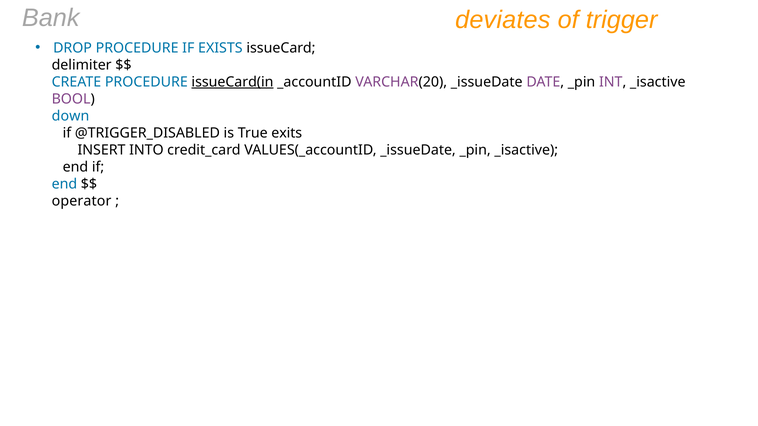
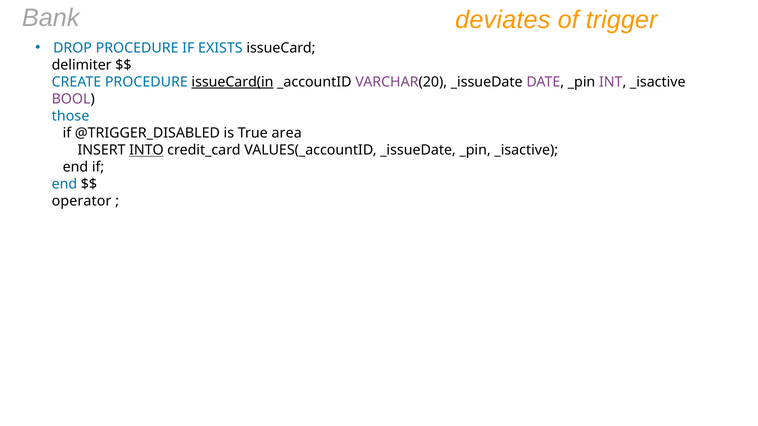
down: down -> those
exits: exits -> area
INTO underline: none -> present
